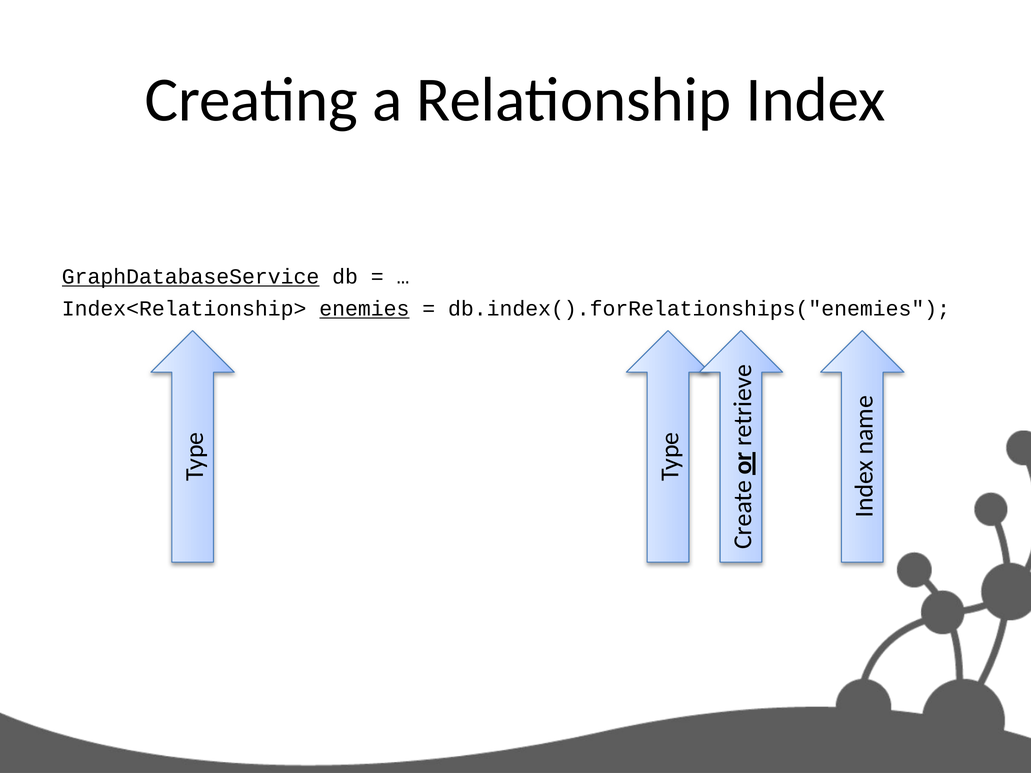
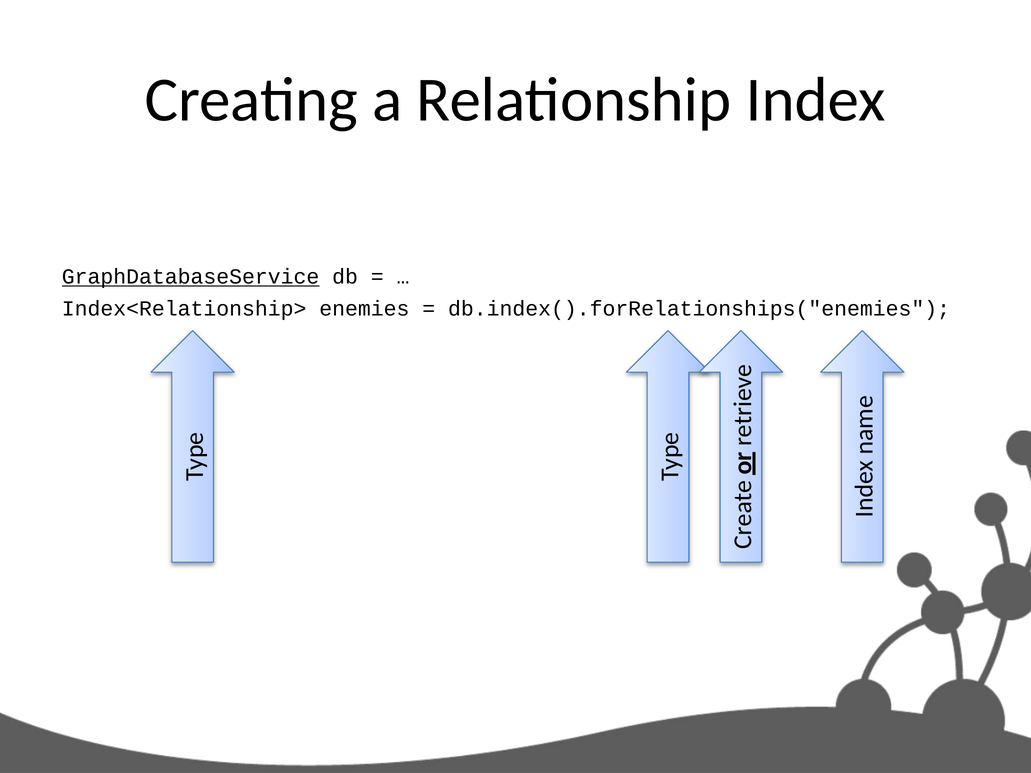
enemies underline: present -> none
